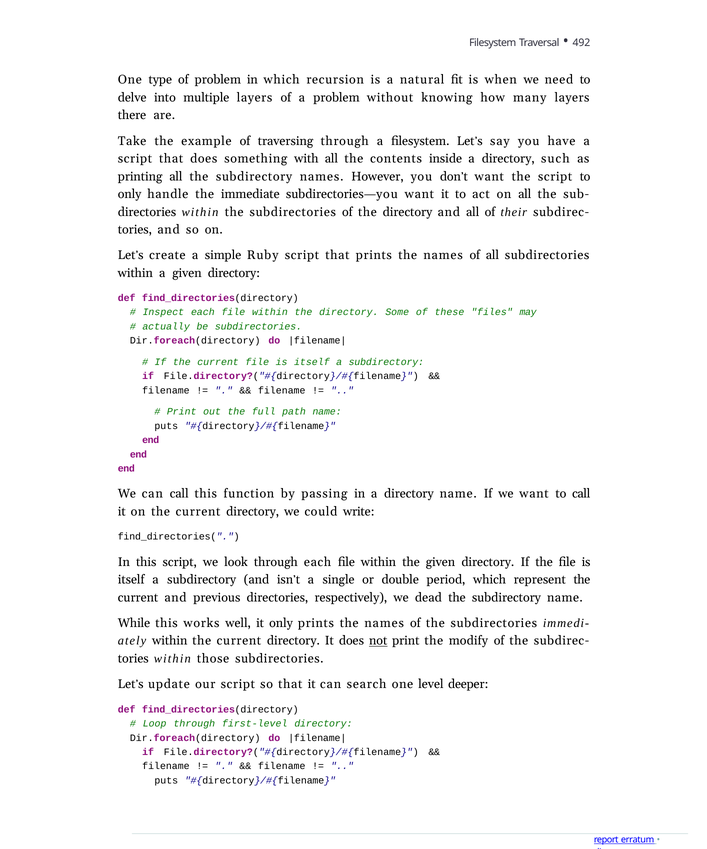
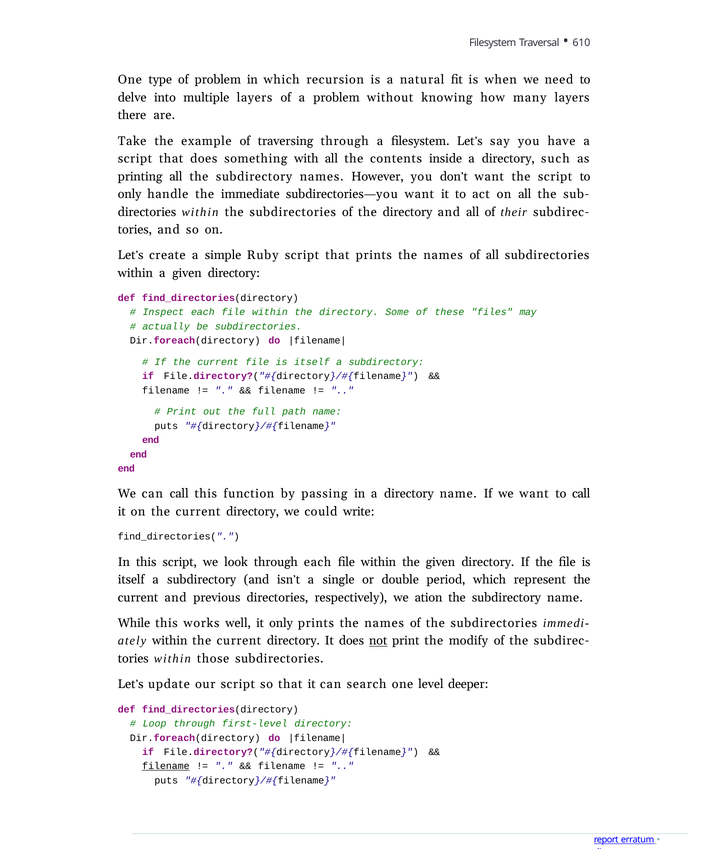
492: 492 -> 610
dead: dead -> ation
filename at (166, 766) underline: none -> present
